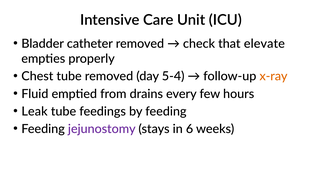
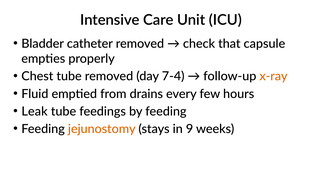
elevate: elevate -> capsule
5-4: 5-4 -> 7-4
jejunostomy colour: purple -> orange
6: 6 -> 9
